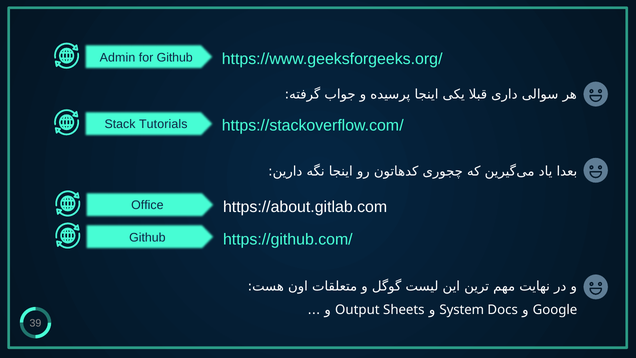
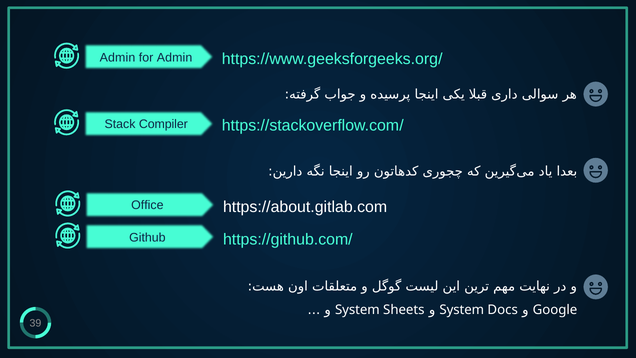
for Github: Github -> Admin
Tutorials: Tutorials -> Compiler
Output at (357, 310): Output -> System
